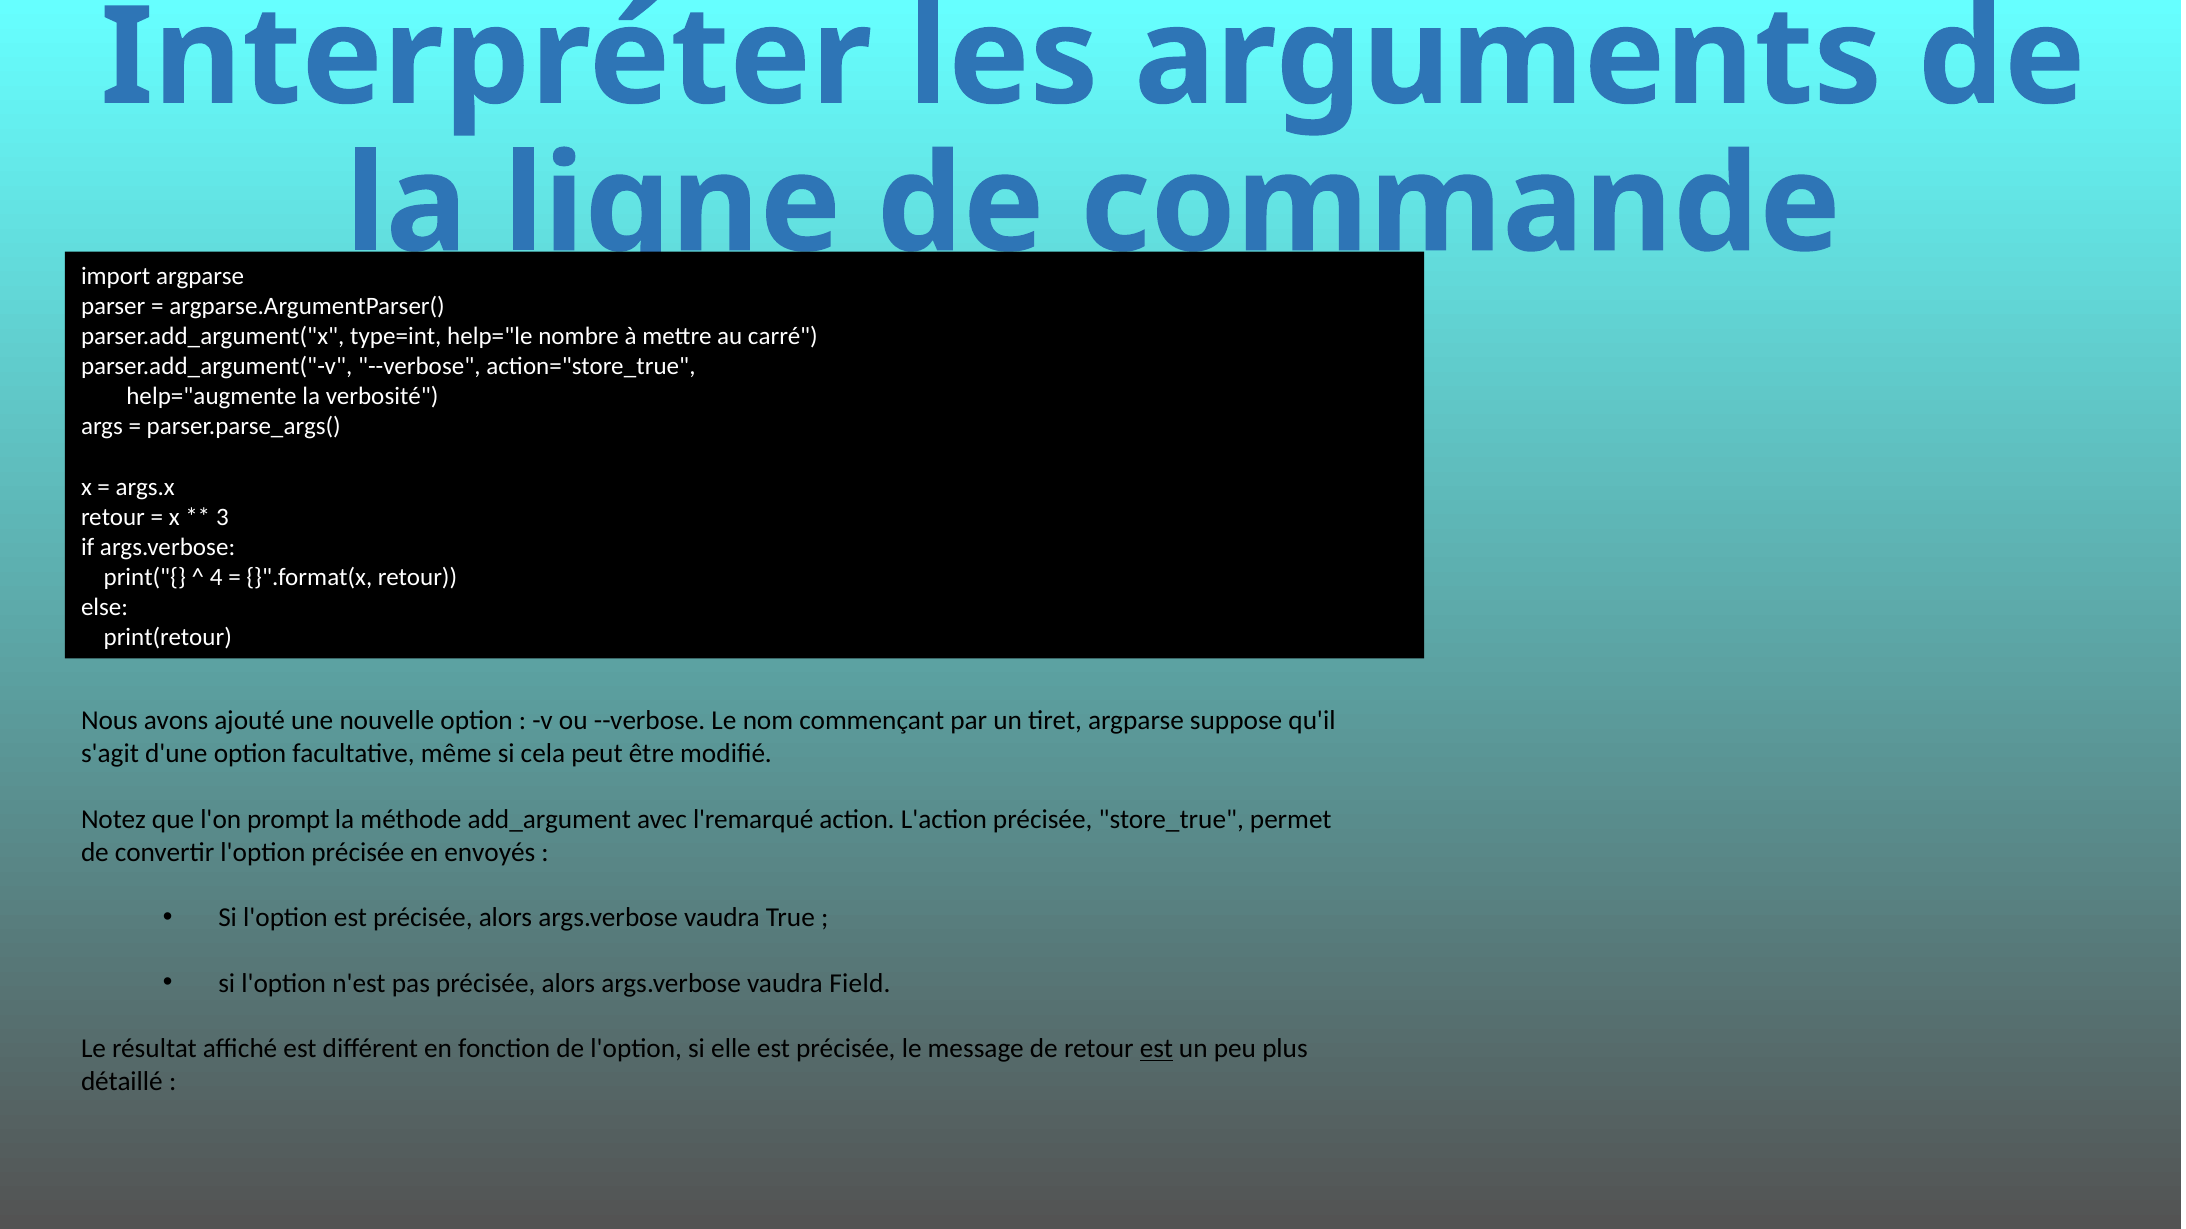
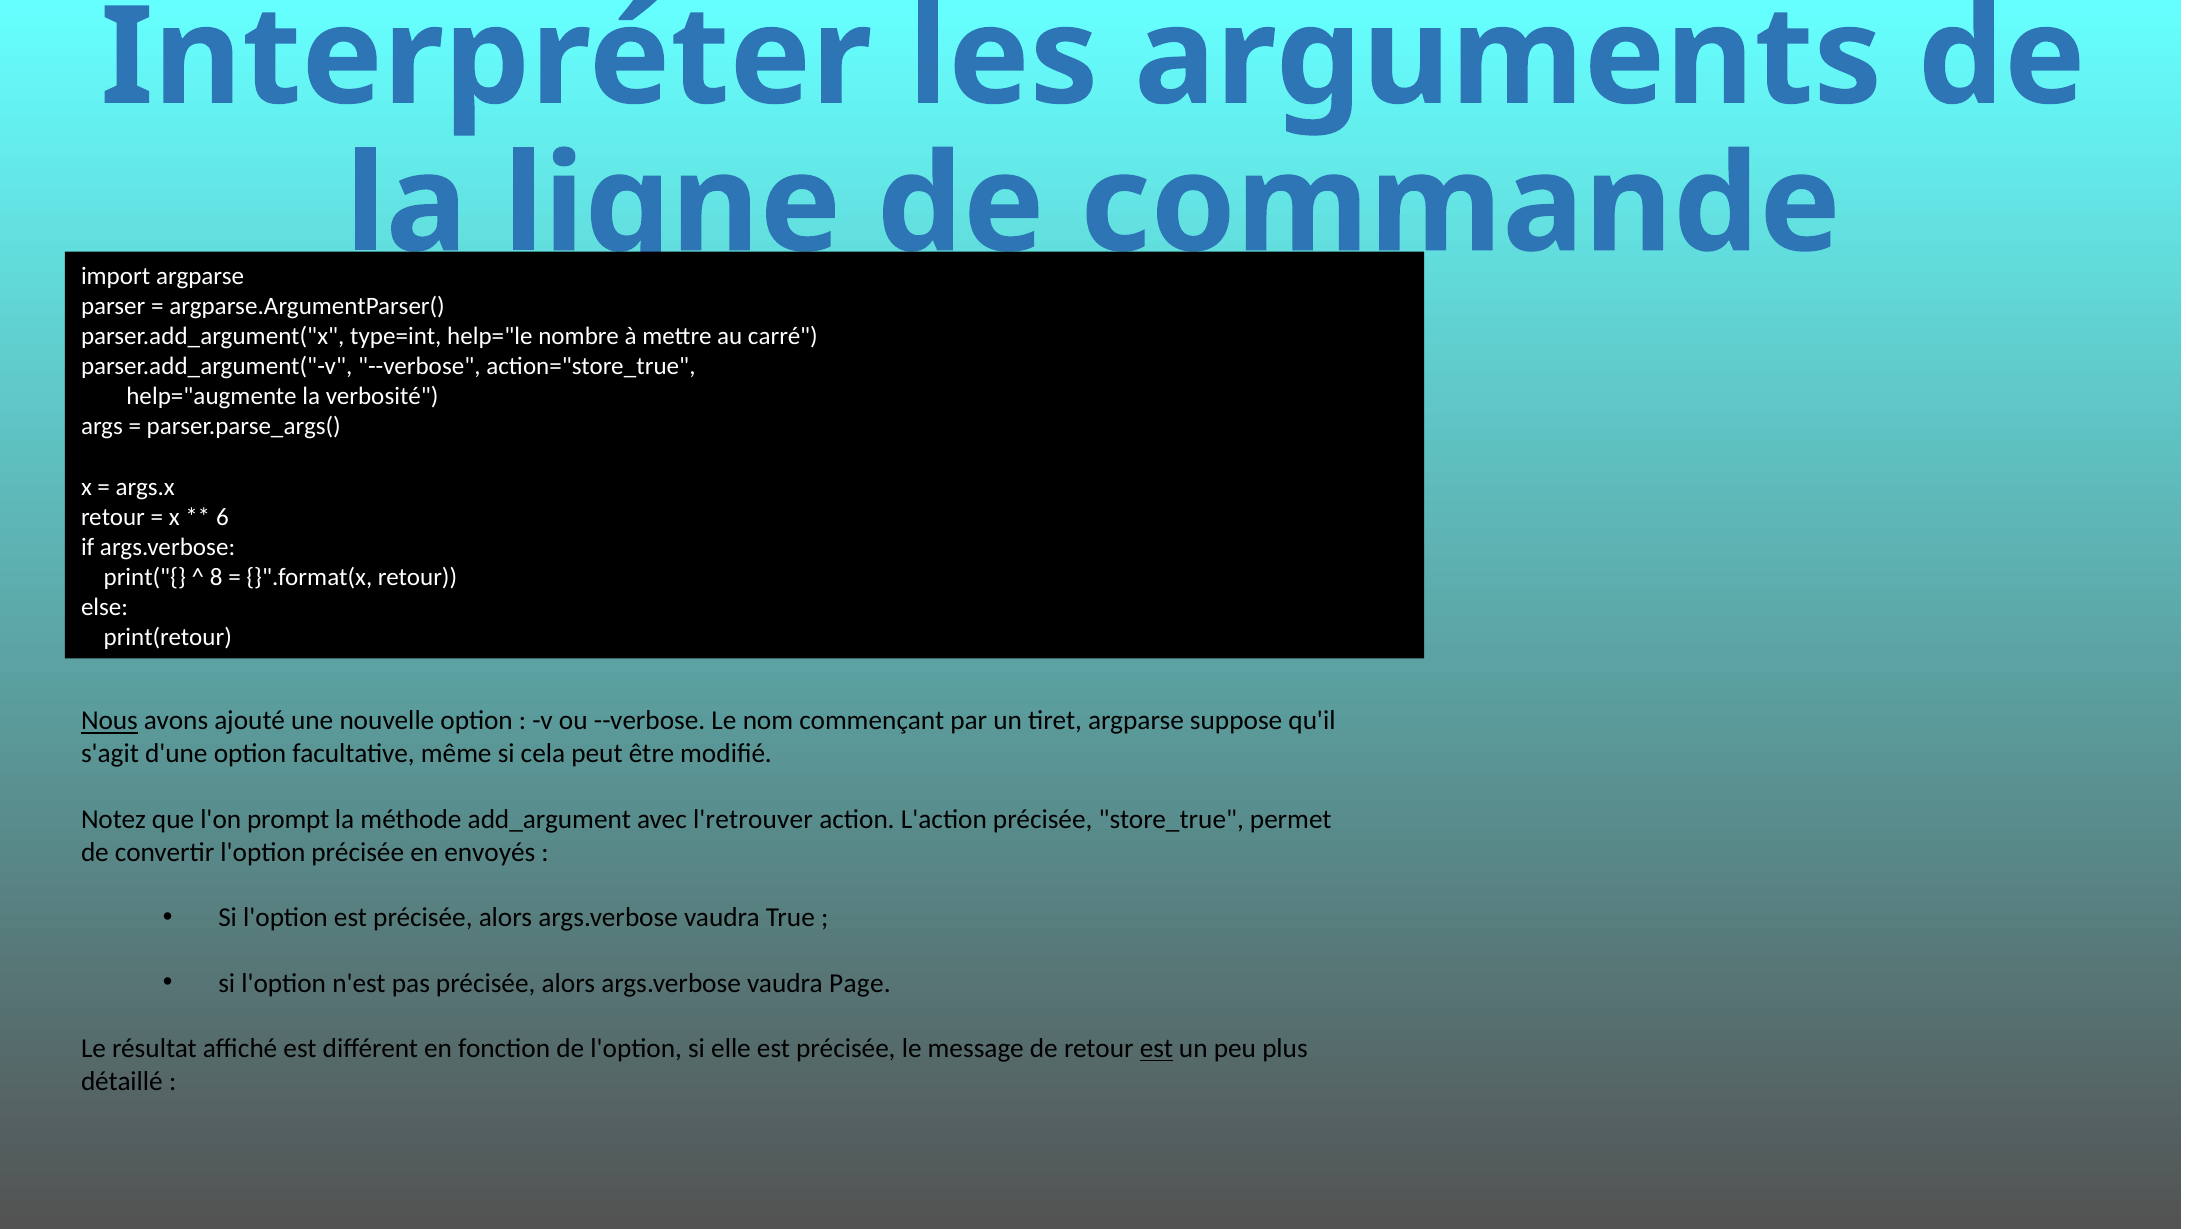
3: 3 -> 6
4: 4 -> 8
Nous underline: none -> present
l'remarqué: l'remarqué -> l'retrouver
Field: Field -> Page
